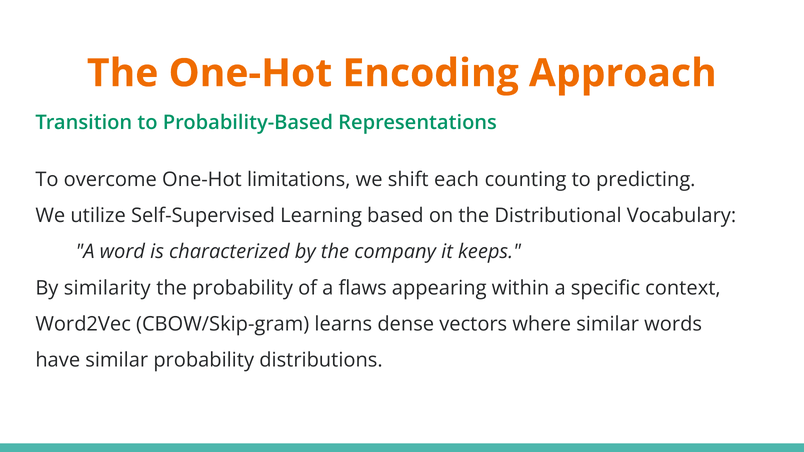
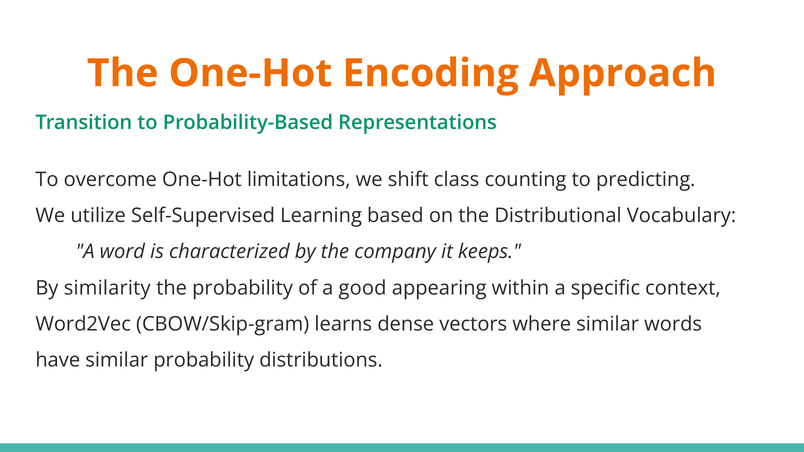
each: each -> class
flaws: flaws -> good
